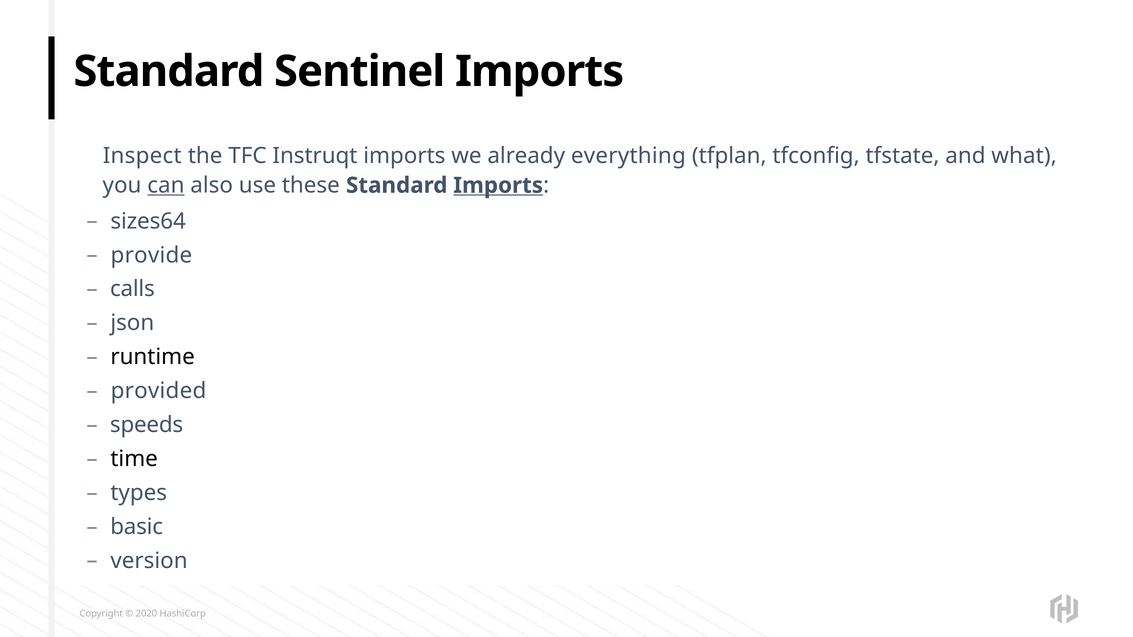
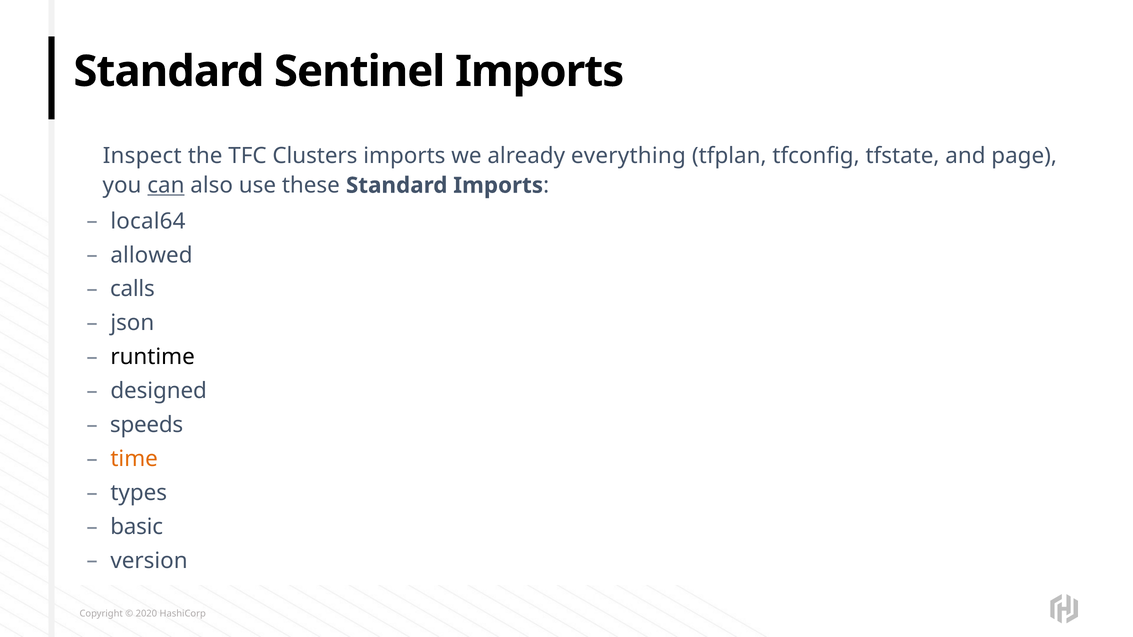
Instruqt: Instruqt -> Clusters
what: what -> page
Imports at (498, 185) underline: present -> none
sizes64: sizes64 -> local64
provide: provide -> allowed
provided: provided -> designed
time colour: black -> orange
